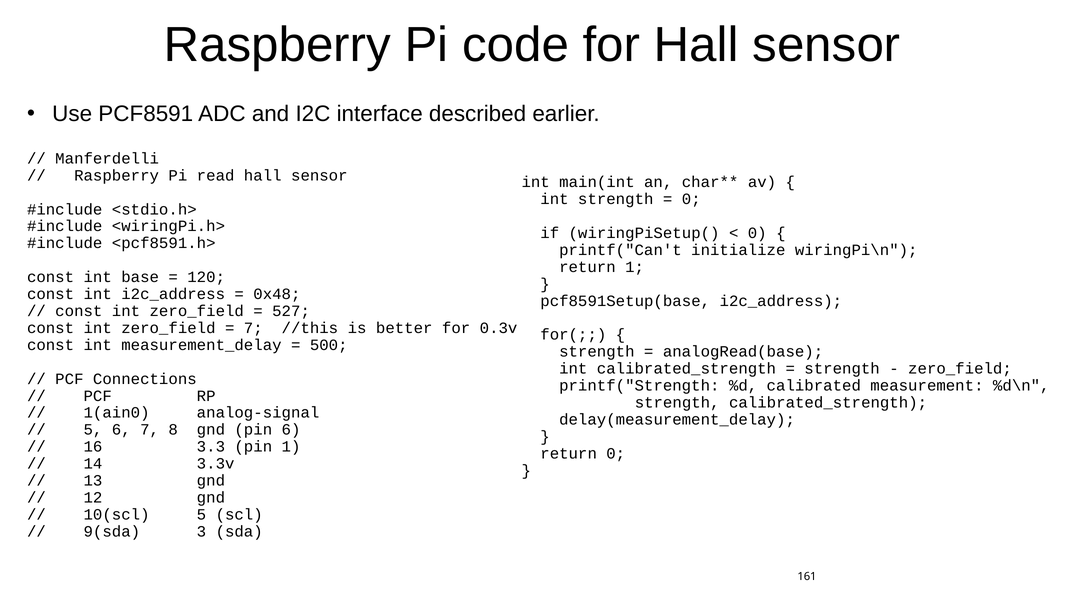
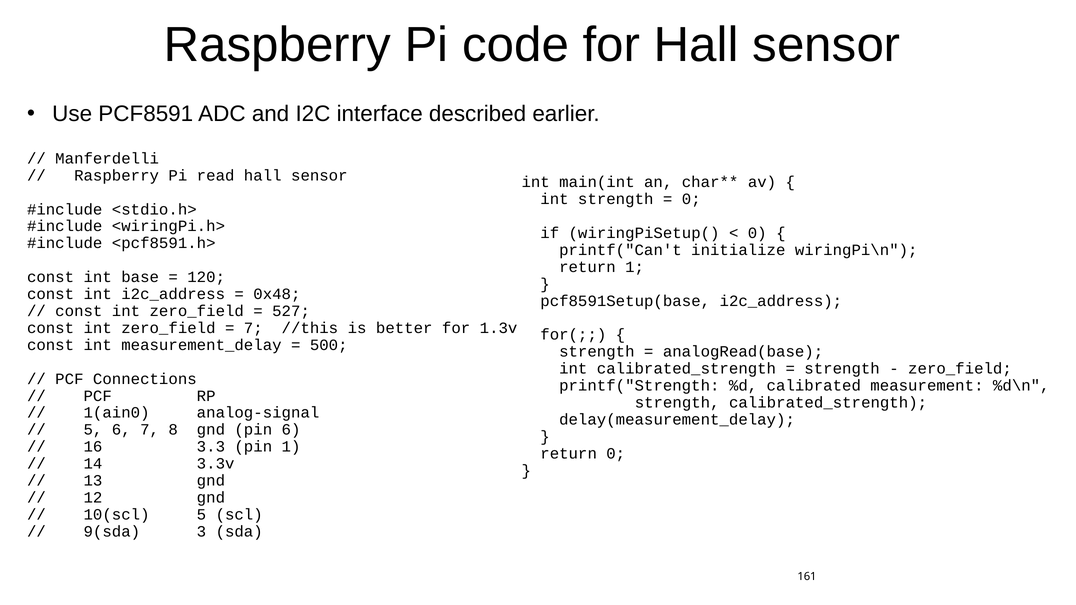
0.3v: 0.3v -> 1.3v
